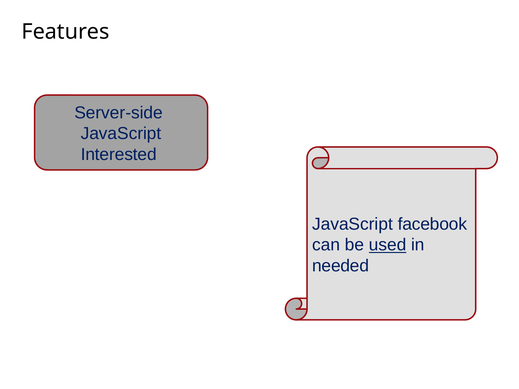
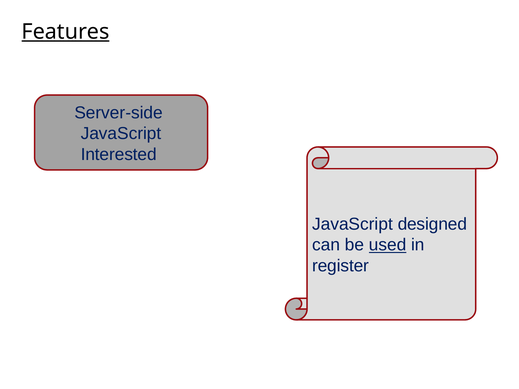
Features underline: none -> present
facebook: facebook -> designed
needed: needed -> register
